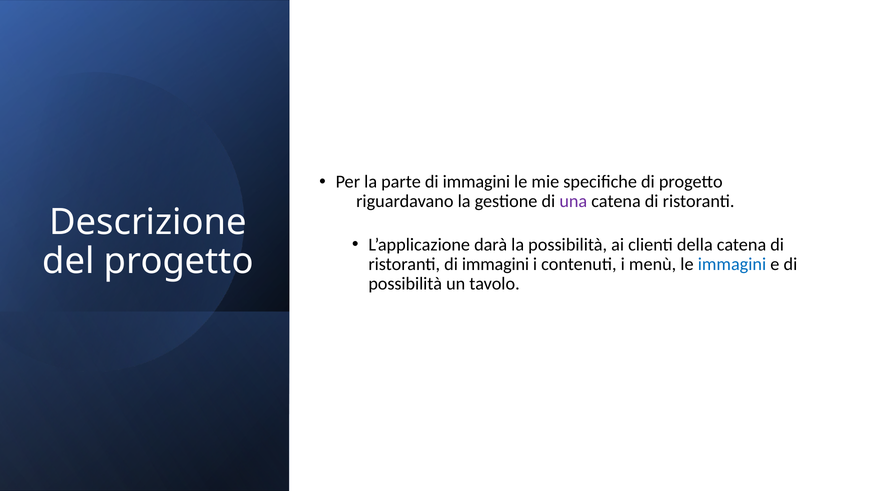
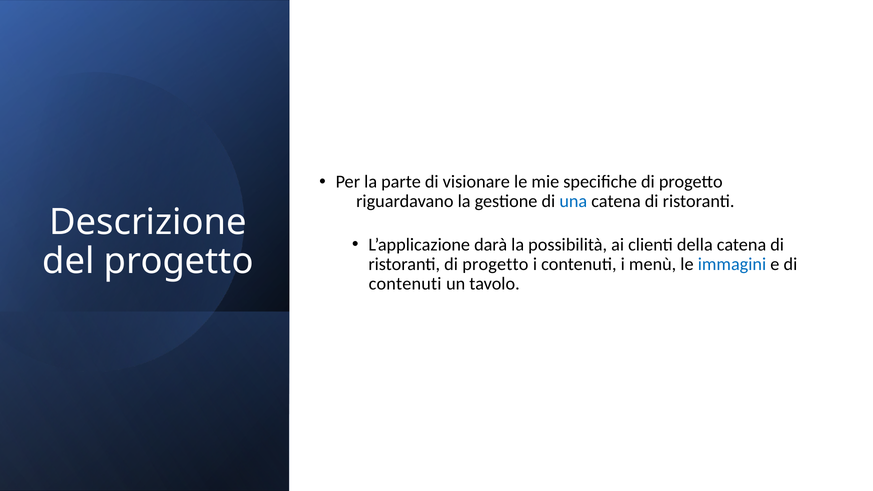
parte di immagini: immagini -> visionare
una colour: purple -> blue
ristoranti di immagini: immagini -> progetto
possibilità at (405, 284): possibilità -> contenuti
